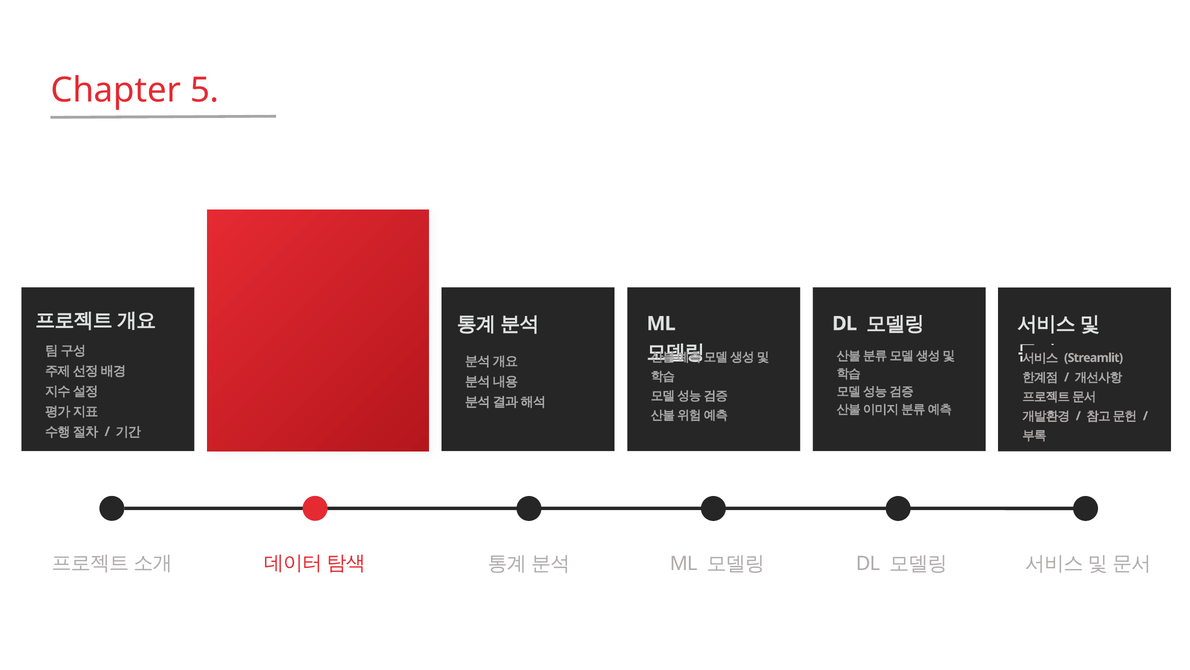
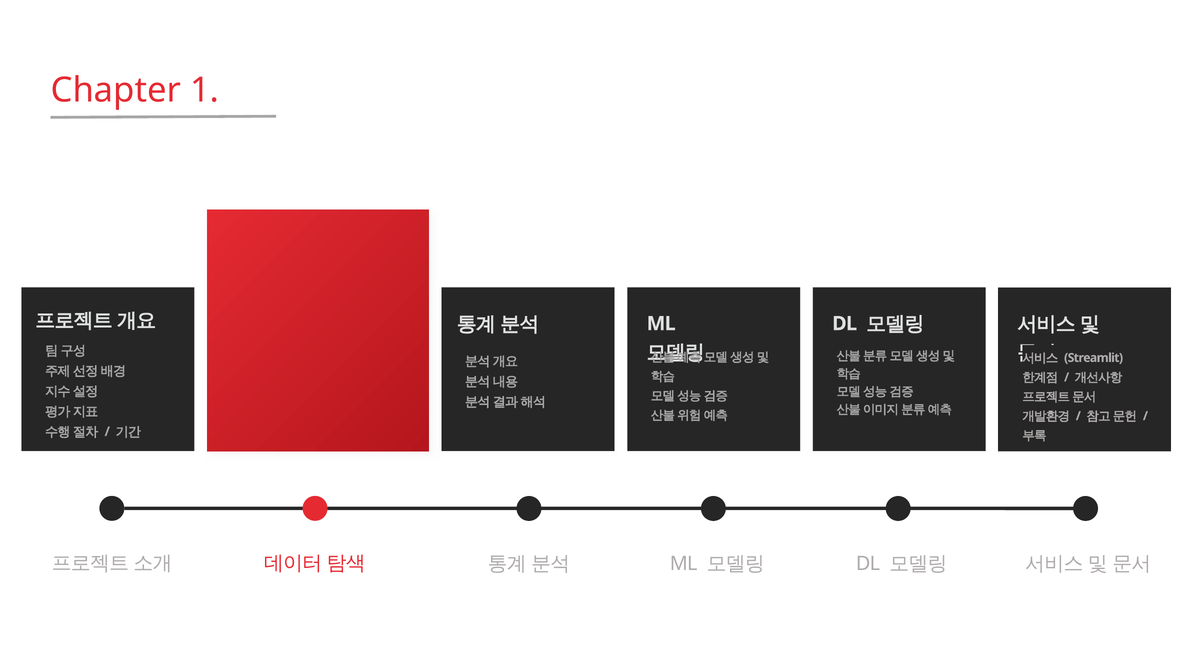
5: 5 -> 1
